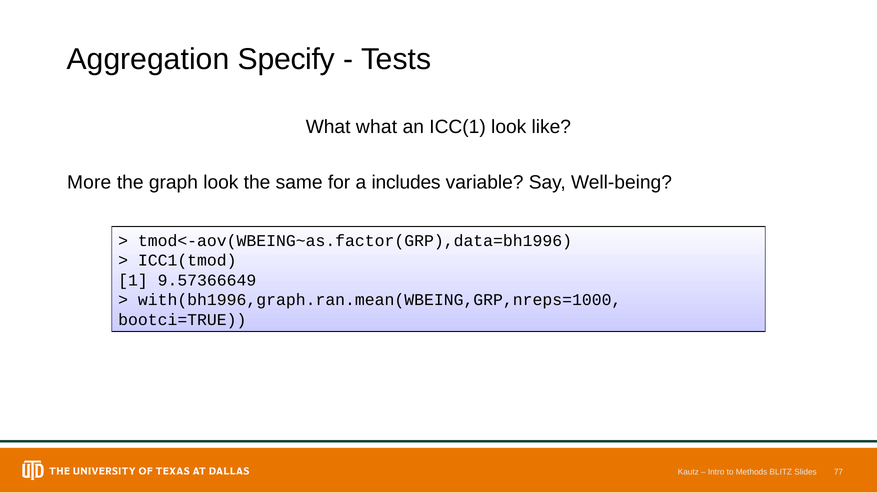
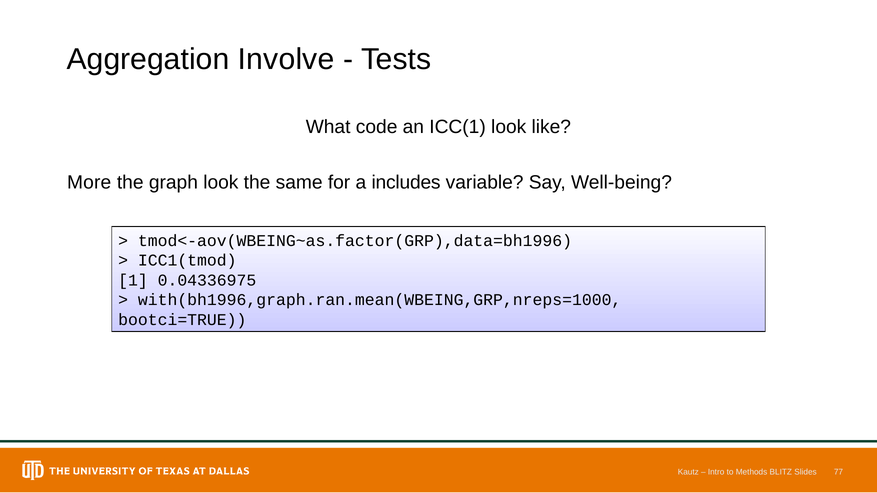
Specify: Specify -> Involve
What what: what -> code
9.57366649: 9.57366649 -> 0.04336975
